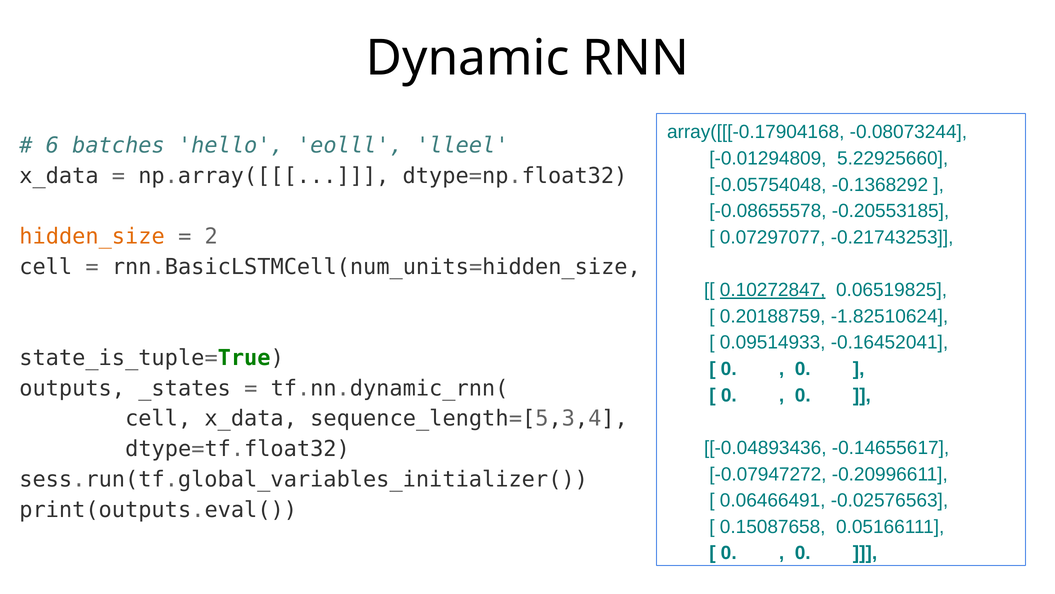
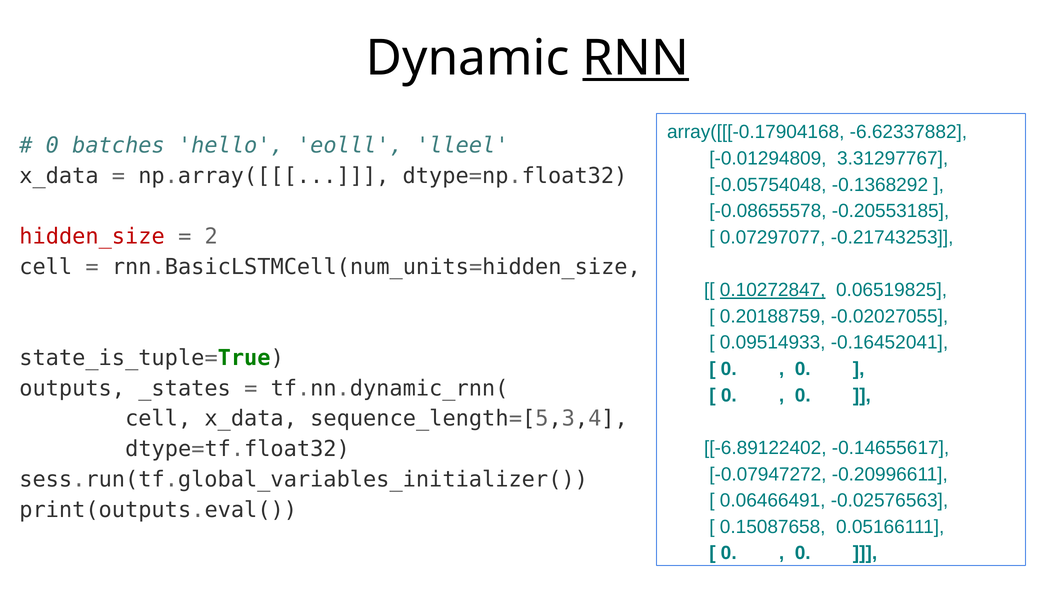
RNN underline: none -> present
-0.08073244: -0.08073244 -> -6.62337882
6 at (52, 145): 6 -> 0
5.22925660: 5.22925660 -> 3.31297767
hidden_size colour: orange -> red
-1.82510624: -1.82510624 -> -0.02027055
-0.04893436: -0.04893436 -> -6.89122402
